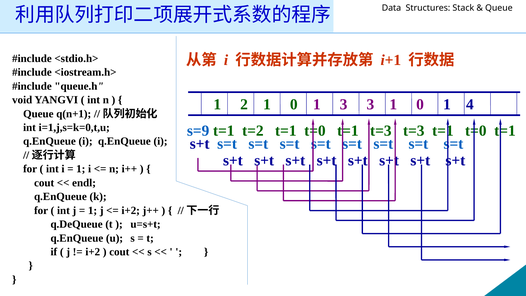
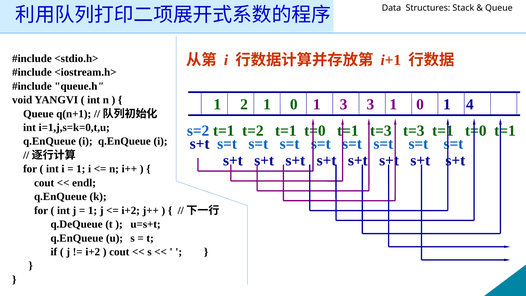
s=9: s=9 -> s=2
